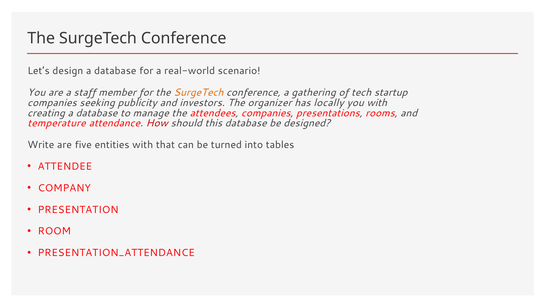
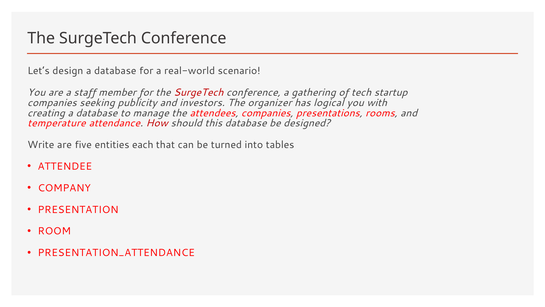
SurgeTech at (198, 92) colour: orange -> red
locally: locally -> logical
entities with: with -> each
